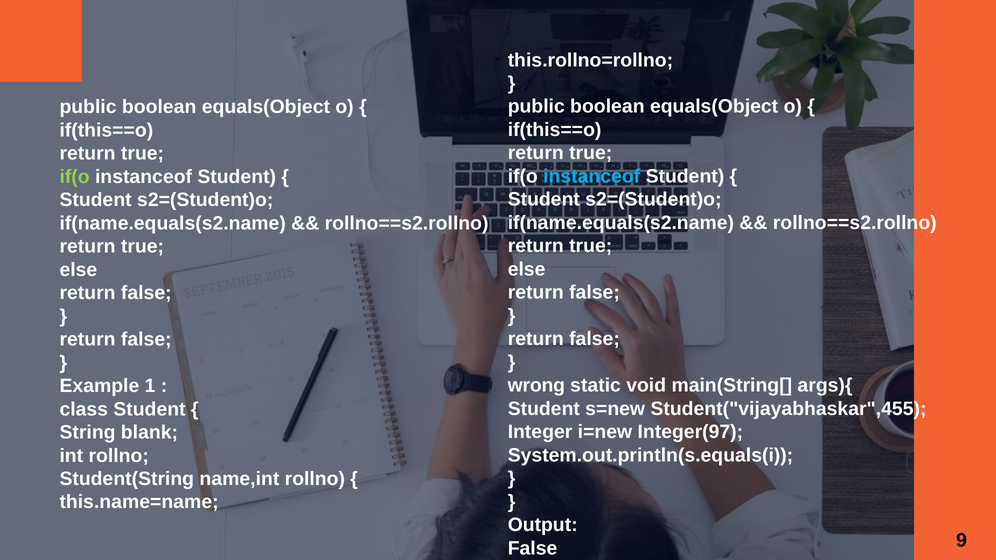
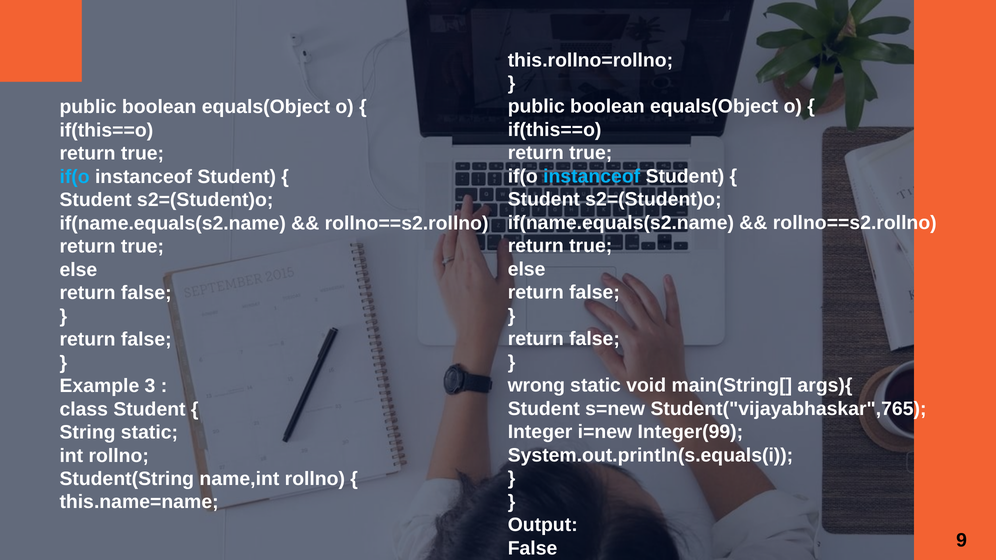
if(o at (75, 177) colour: light green -> light blue
1: 1 -> 3
Student("vijayabhaskar",455: Student("vijayabhaskar",455 -> Student("vijayabhaskar",765
Integer(97: Integer(97 -> Integer(99
String blank: blank -> static
